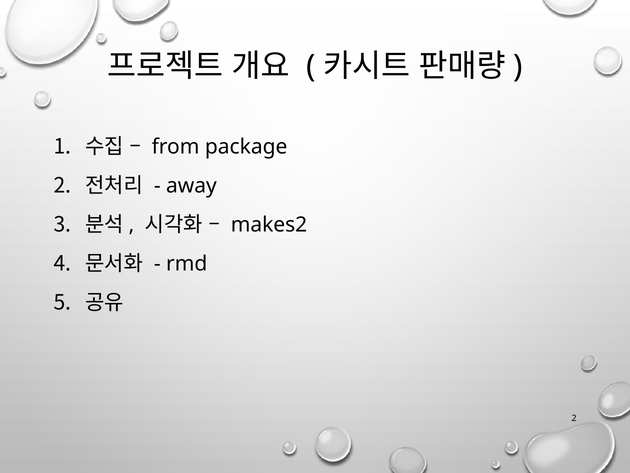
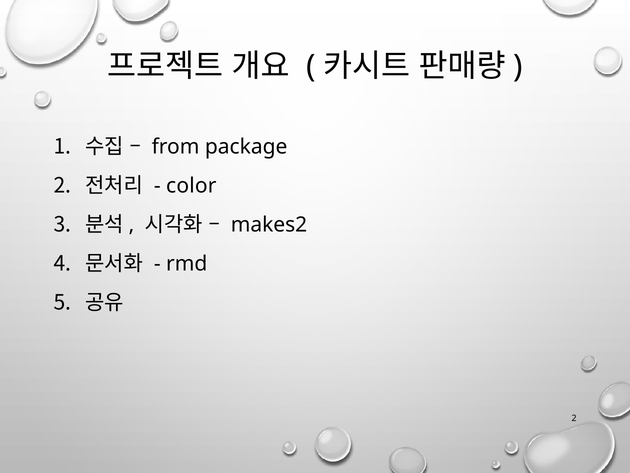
away: away -> color
